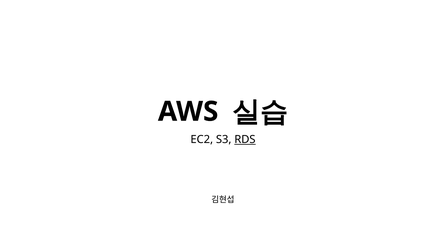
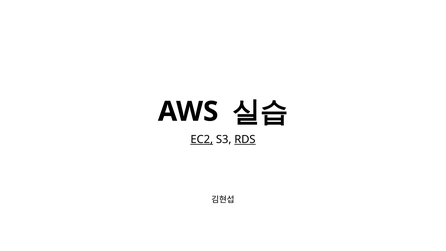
EC2 underline: none -> present
